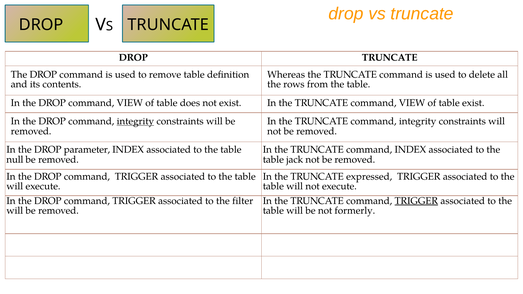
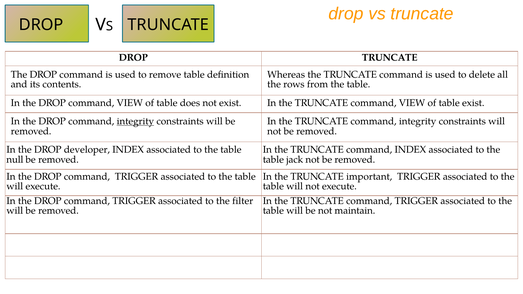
parameter: parameter -> developer
expressed: expressed -> important
TRIGGER at (416, 201) underline: present -> none
formerly: formerly -> maintain
